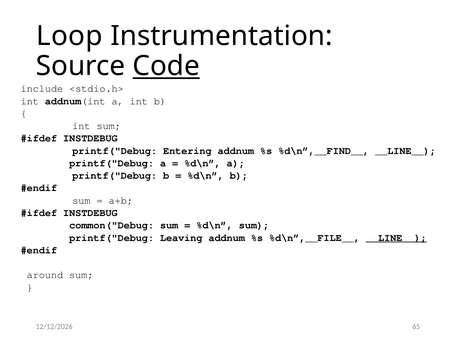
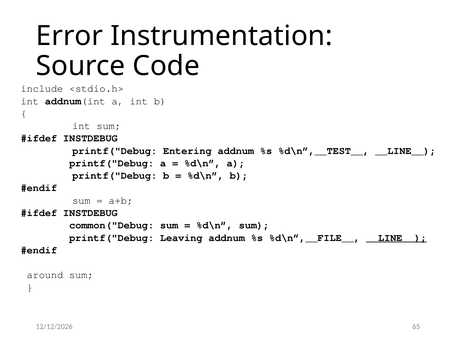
Loop: Loop -> Error
Code underline: present -> none
%d\n”,__FIND__: %d\n”,__FIND__ -> %d\n”,__TEST__
